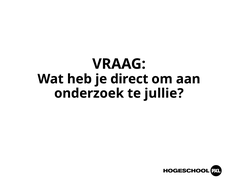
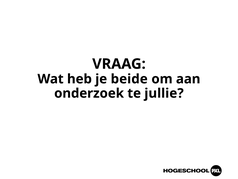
direct: direct -> beide
